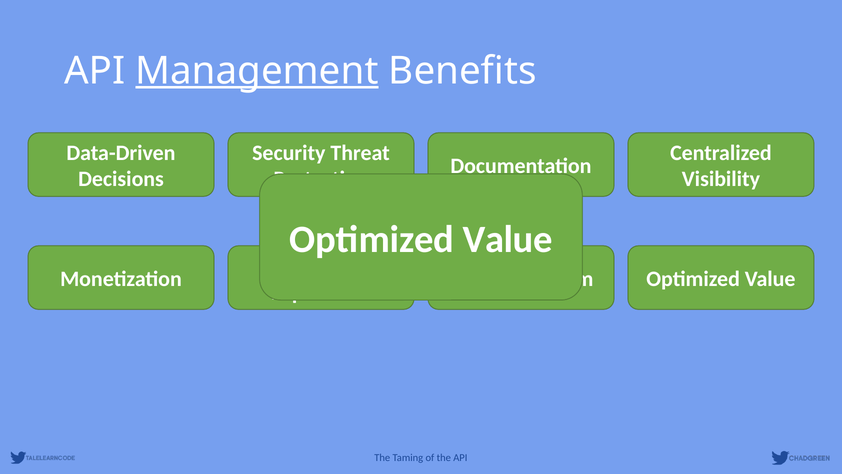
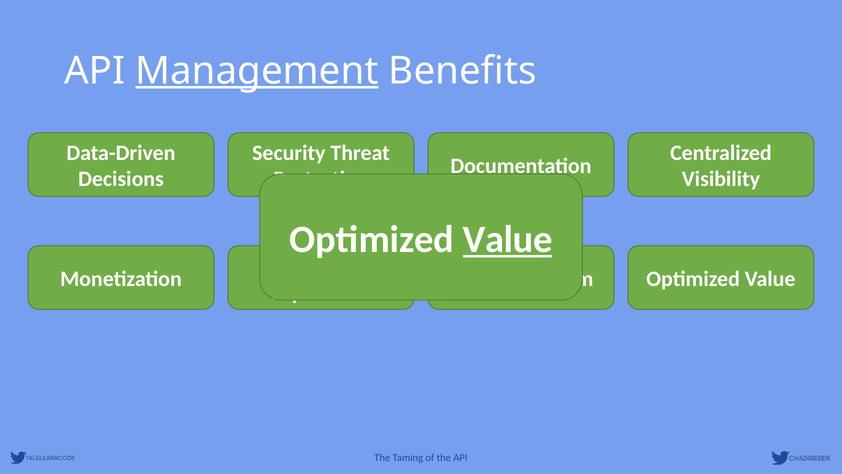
Value at (508, 239) underline: none -> present
